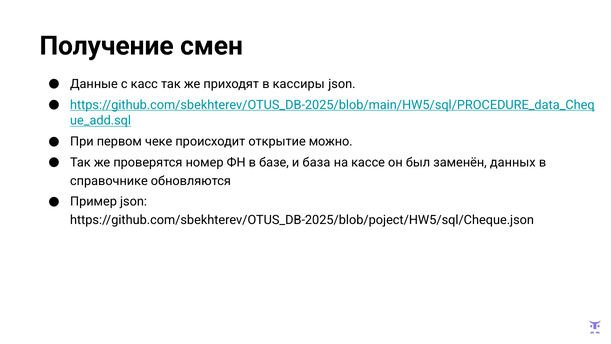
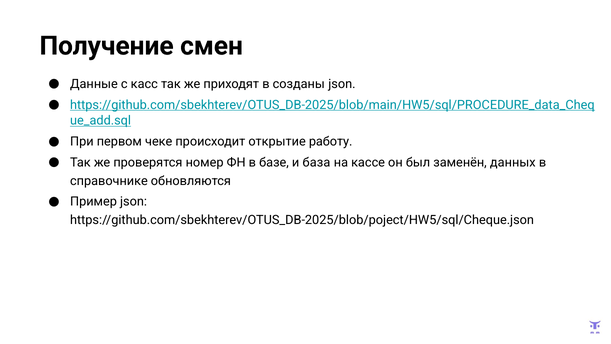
кассиры: кассиры -> созданы
можно: можно -> работу
